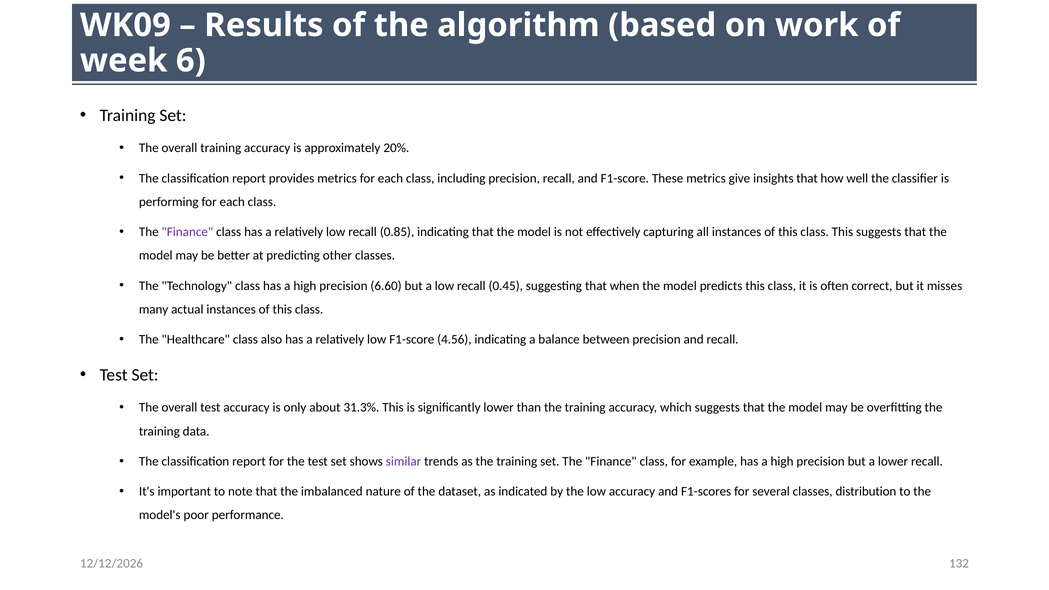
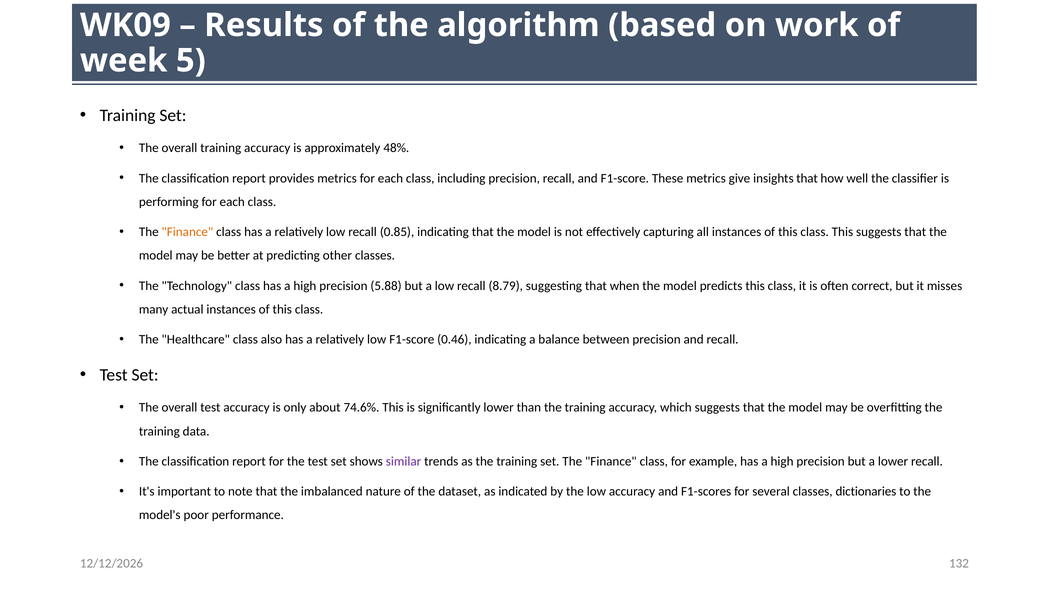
6: 6 -> 5
20%: 20% -> 48%
Finance at (187, 232) colour: purple -> orange
6.60: 6.60 -> 5.88
0.45: 0.45 -> 8.79
4.56: 4.56 -> 0.46
31.3%: 31.3% -> 74.6%
distribution: distribution -> dictionaries
